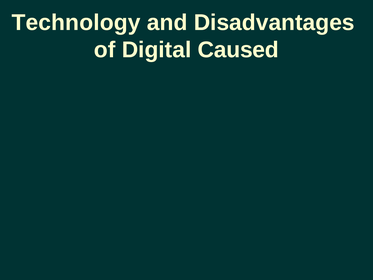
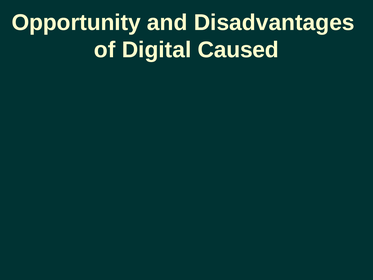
Technology: Technology -> Opportunity
